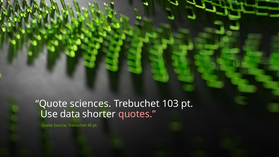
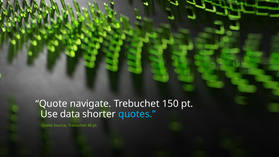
sciences: sciences -> navigate
103: 103 -> 150
quotes colour: pink -> light blue
